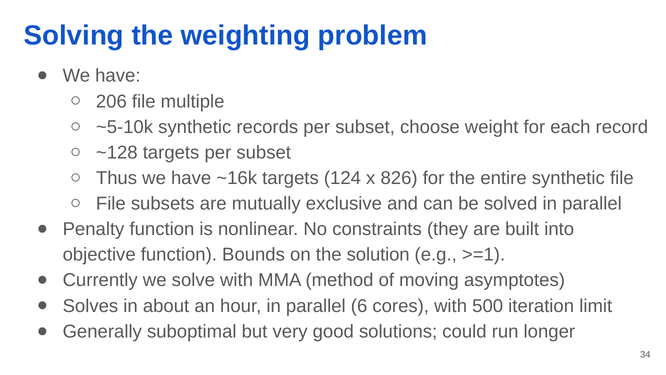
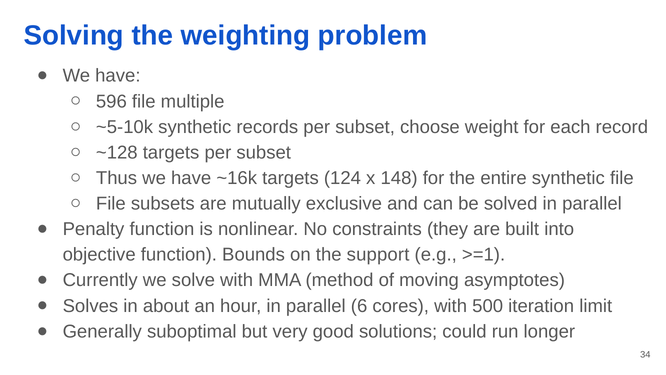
206: 206 -> 596
826: 826 -> 148
solution: solution -> support
